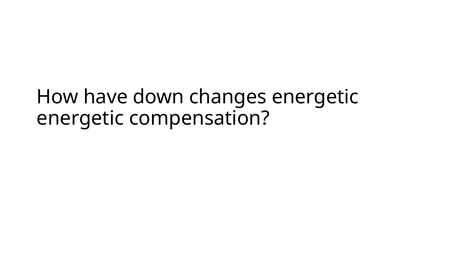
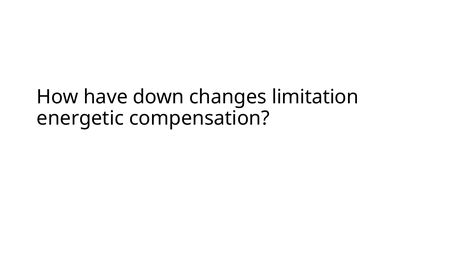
changes energetic: energetic -> limitation
